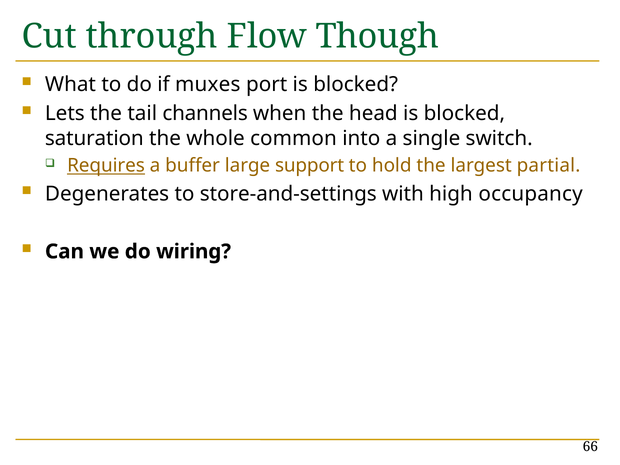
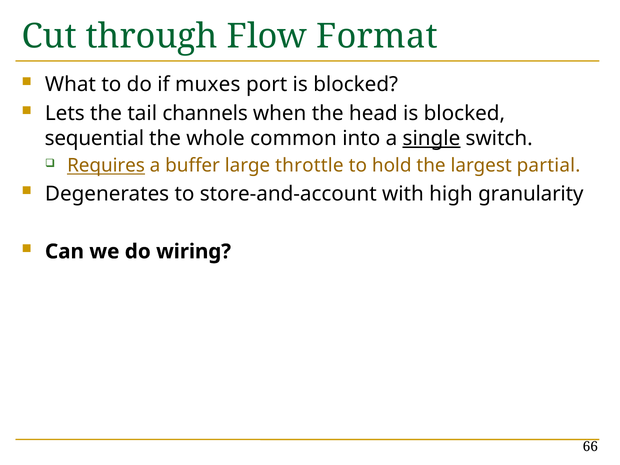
Though: Though -> Format
saturation: saturation -> sequential
single underline: none -> present
support: support -> throttle
store-and-settings: store-and-settings -> store-and-account
occupancy: occupancy -> granularity
